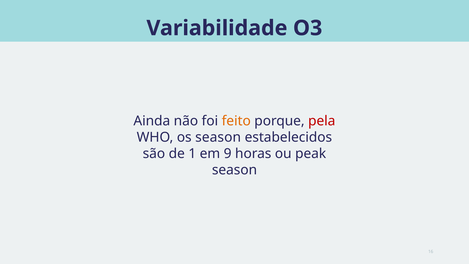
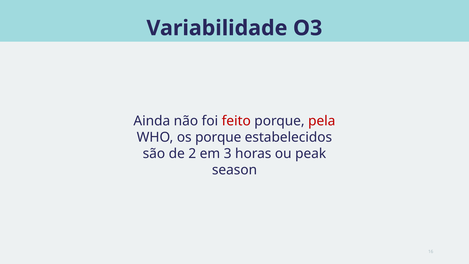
feito colour: orange -> red
os season: season -> porque
1: 1 -> 2
9: 9 -> 3
